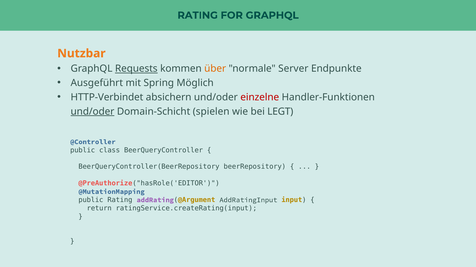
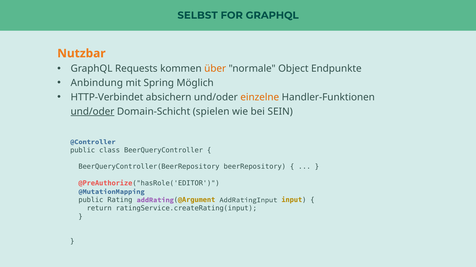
RATING at (198, 15): RATING -> SELBST
Requests underline: present -> none
Server: Server -> Object
Ausgeführt: Ausgeführt -> Anbindung
einzelne colour: red -> orange
LEGT: LEGT -> SEIN
